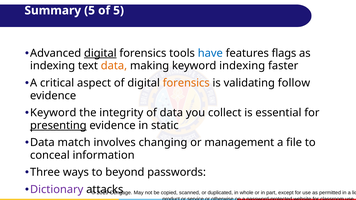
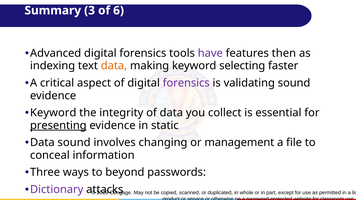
Summary 5: 5 -> 3
of 5: 5 -> 6
digital at (100, 53) underline: present -> none
have colour: blue -> purple
flags: flags -> then
keyword indexing: indexing -> selecting
forensics at (186, 83) colour: orange -> purple
validating follow: follow -> sound
Data match: match -> sound
